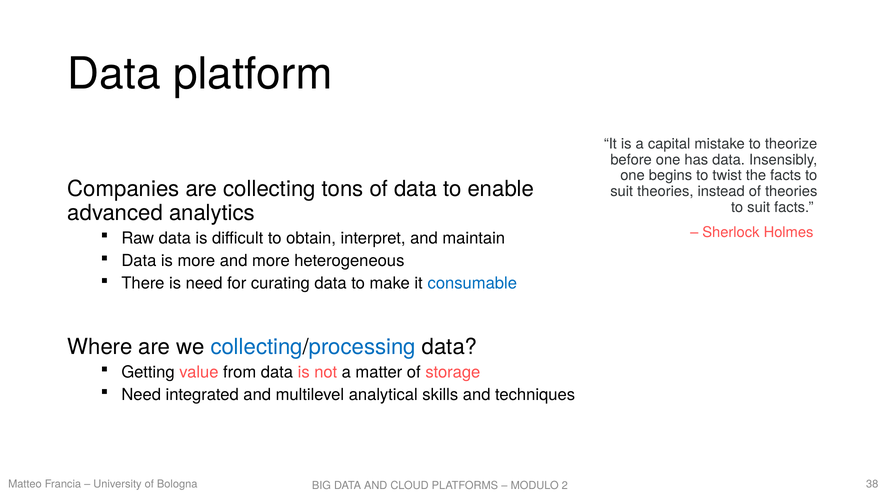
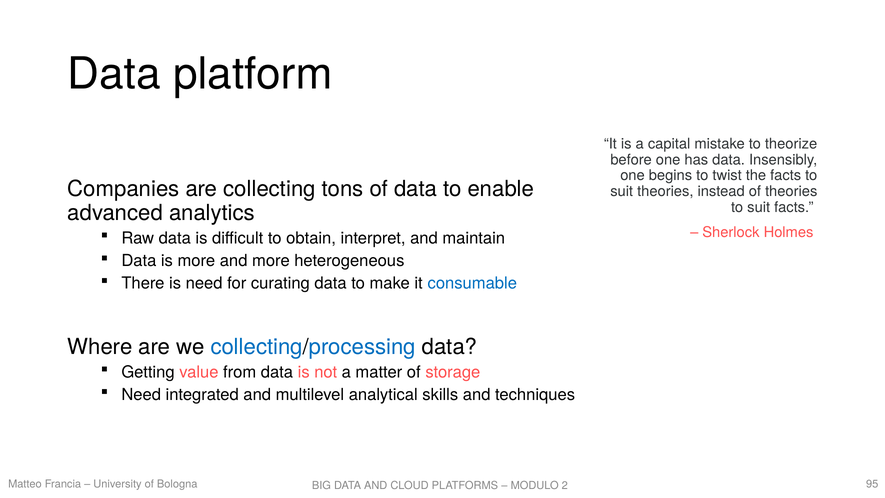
38: 38 -> 95
